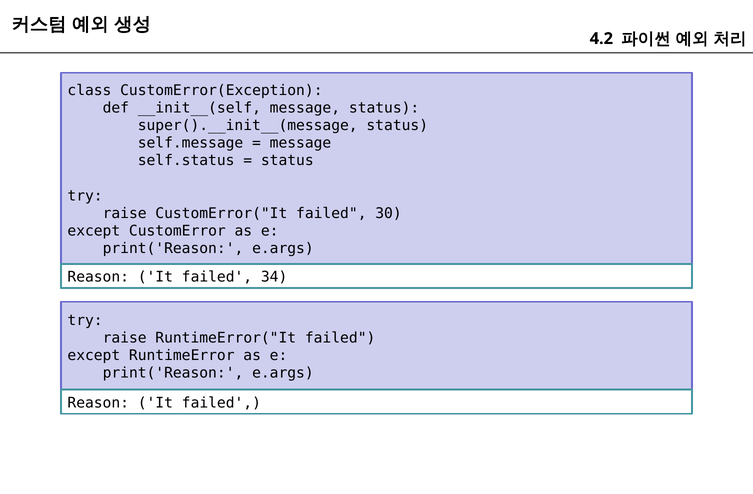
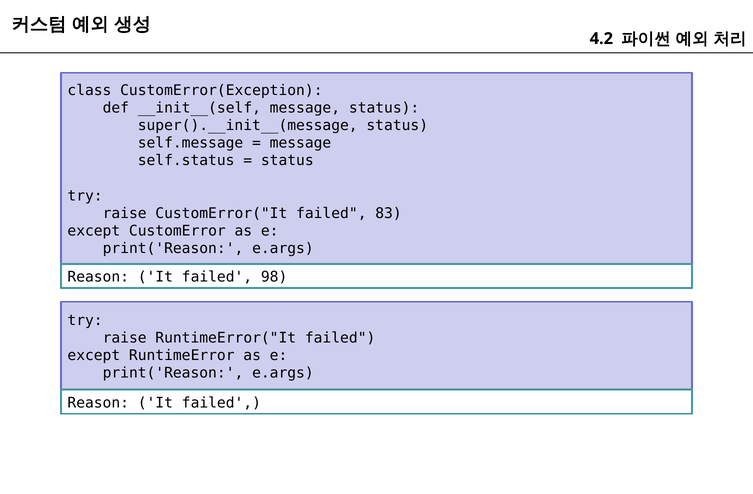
30: 30 -> 83
34: 34 -> 98
